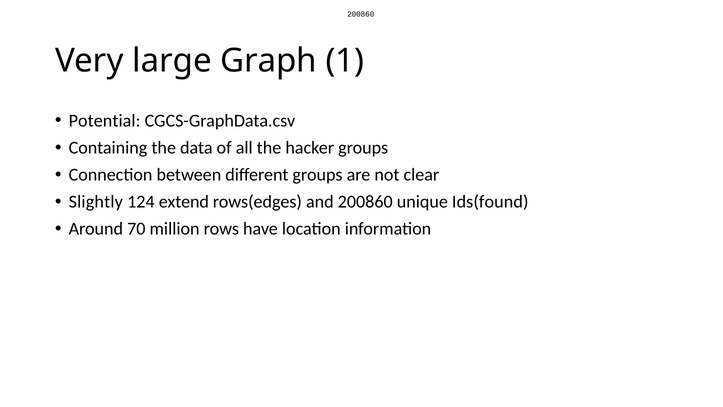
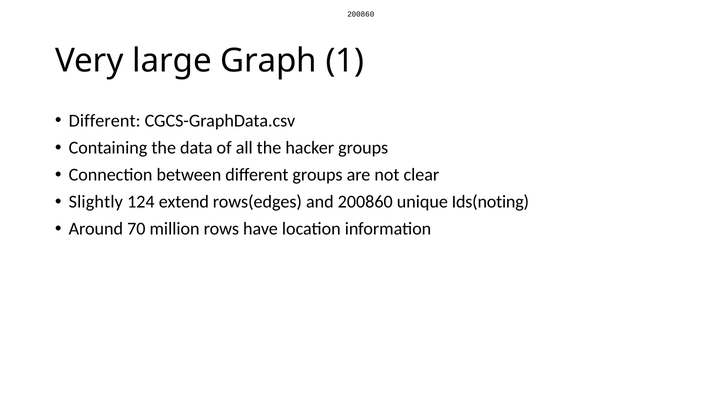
Potential at (105, 121): Potential -> Different
Ids(found: Ids(found -> Ids(noting
